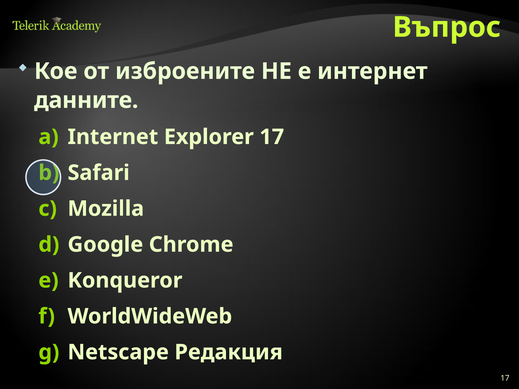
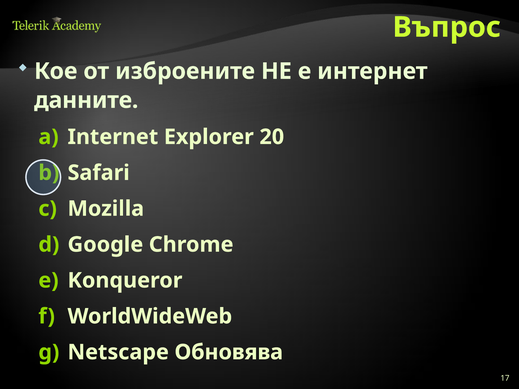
Explorer 17: 17 -> 20
Редакция: Редакция -> Обновява
